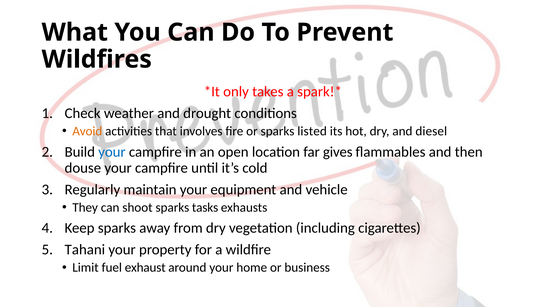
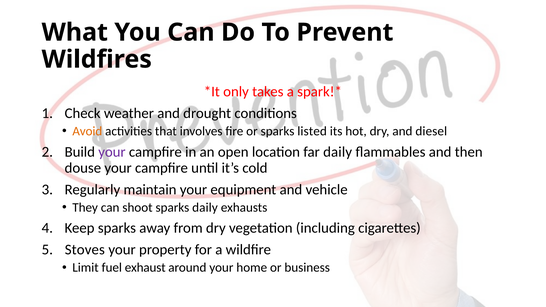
your at (112, 152) colour: blue -> purple
far gives: gives -> daily
sparks tasks: tasks -> daily
Tahani: Tahani -> Stoves
